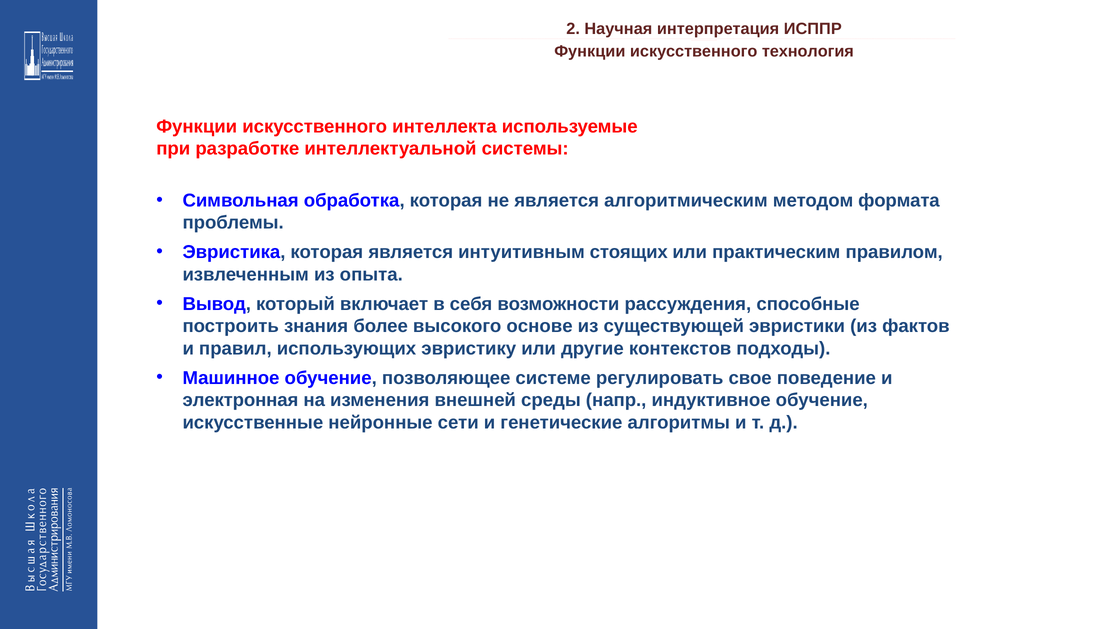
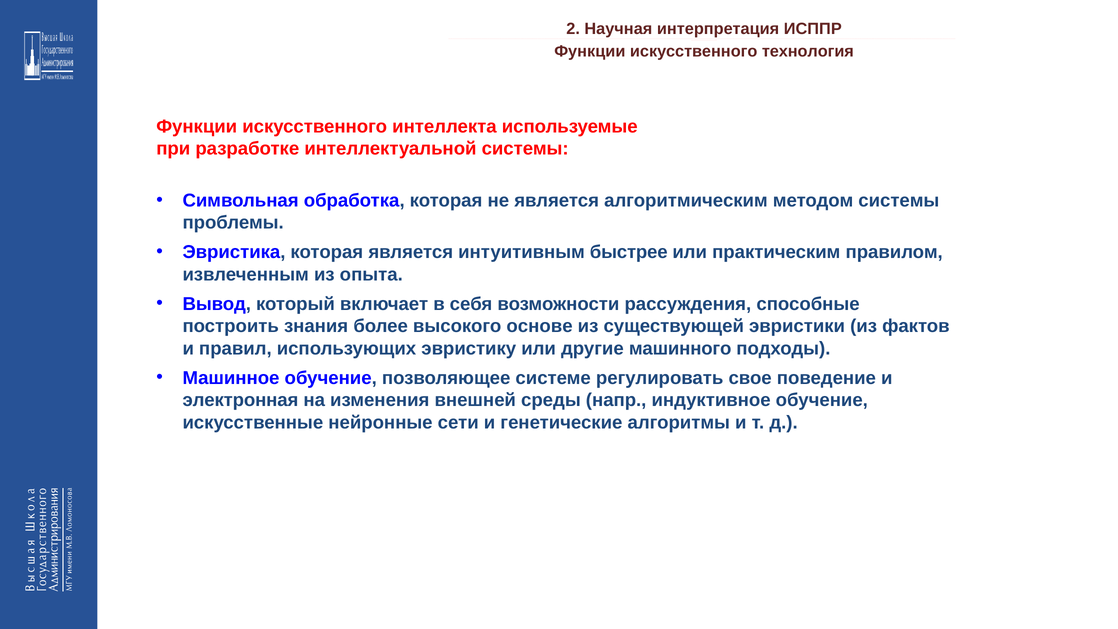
методом формата: формата -> системы
стоящих: стоящих -> быстрее
контекстов: контекстов -> машинного
